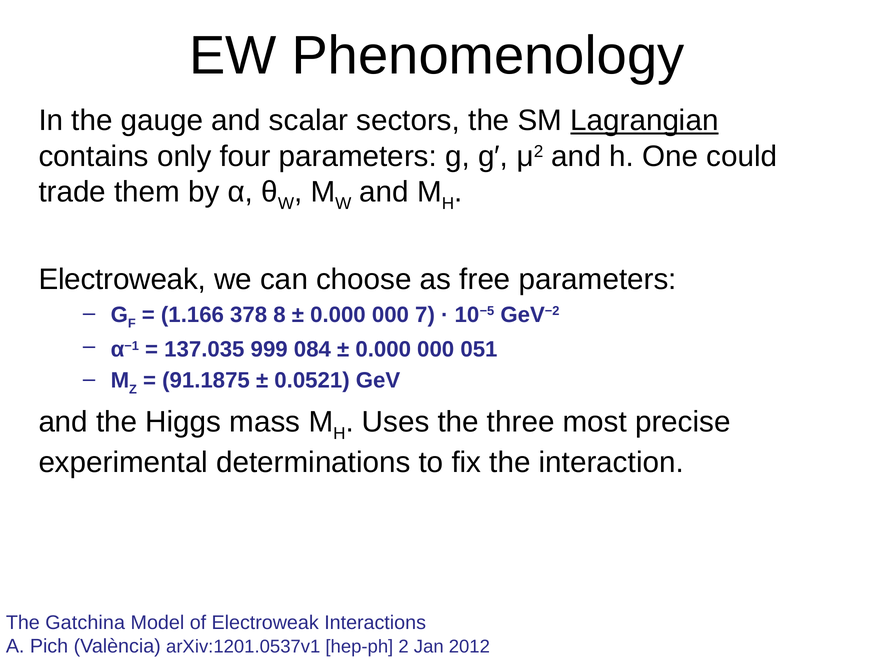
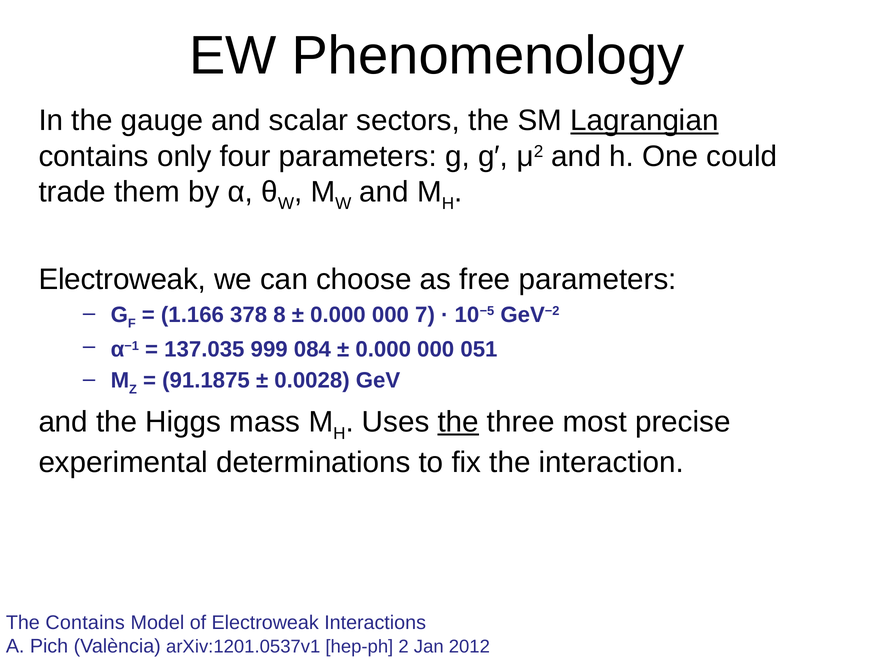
0.0521: 0.0521 -> 0.0028
the at (458, 422) underline: none -> present
The Gatchina: Gatchina -> Contains
